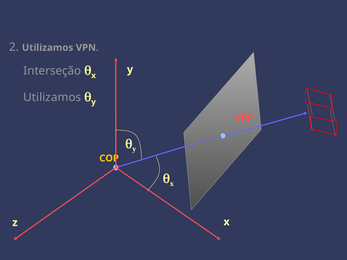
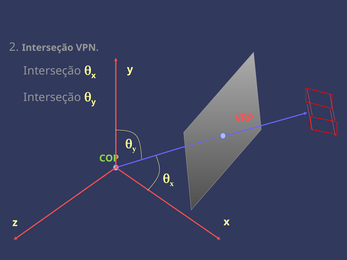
2 Utilizamos: Utilizamos -> Interseção
Utilizamos at (52, 97): Utilizamos -> Interseção
COP colour: yellow -> light green
